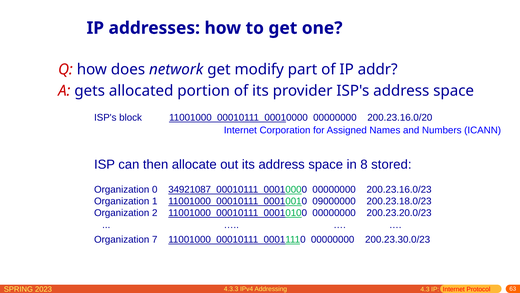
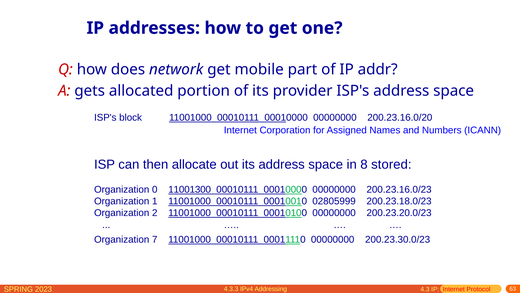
modify: modify -> mobile
34921087: 34921087 -> 11001300
09000000: 09000000 -> 02805999
